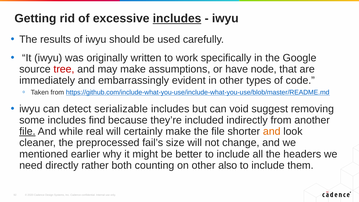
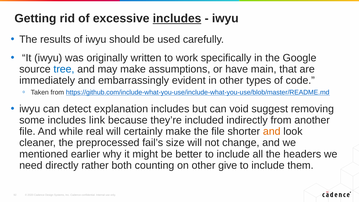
tree colour: red -> blue
node: node -> main
serializable: serializable -> explanation
find: find -> link
file at (27, 131) underline: present -> none
also: also -> give
